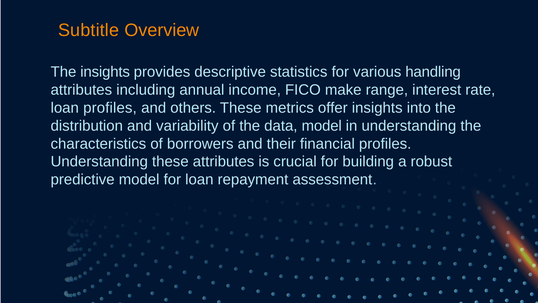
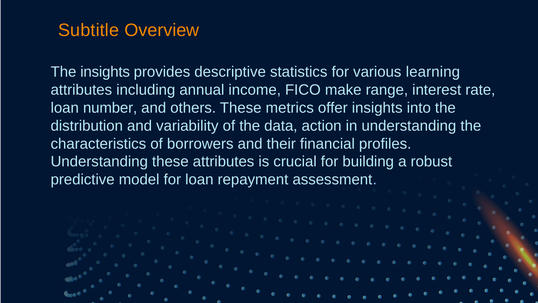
handling: handling -> learning
loan profiles: profiles -> number
data model: model -> action
